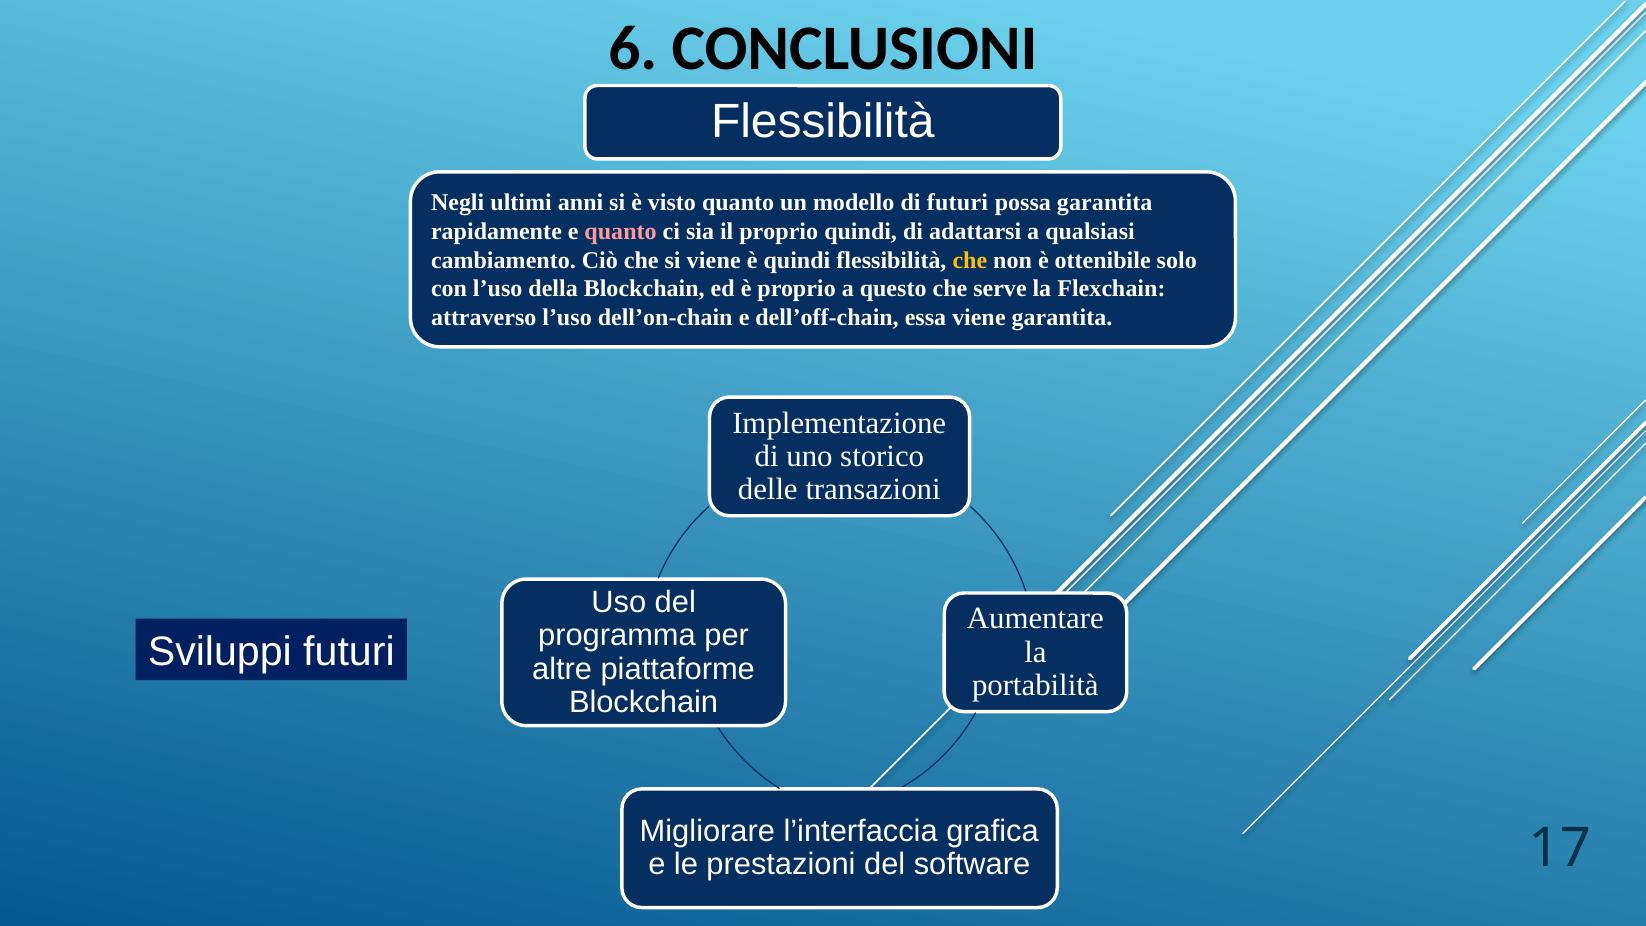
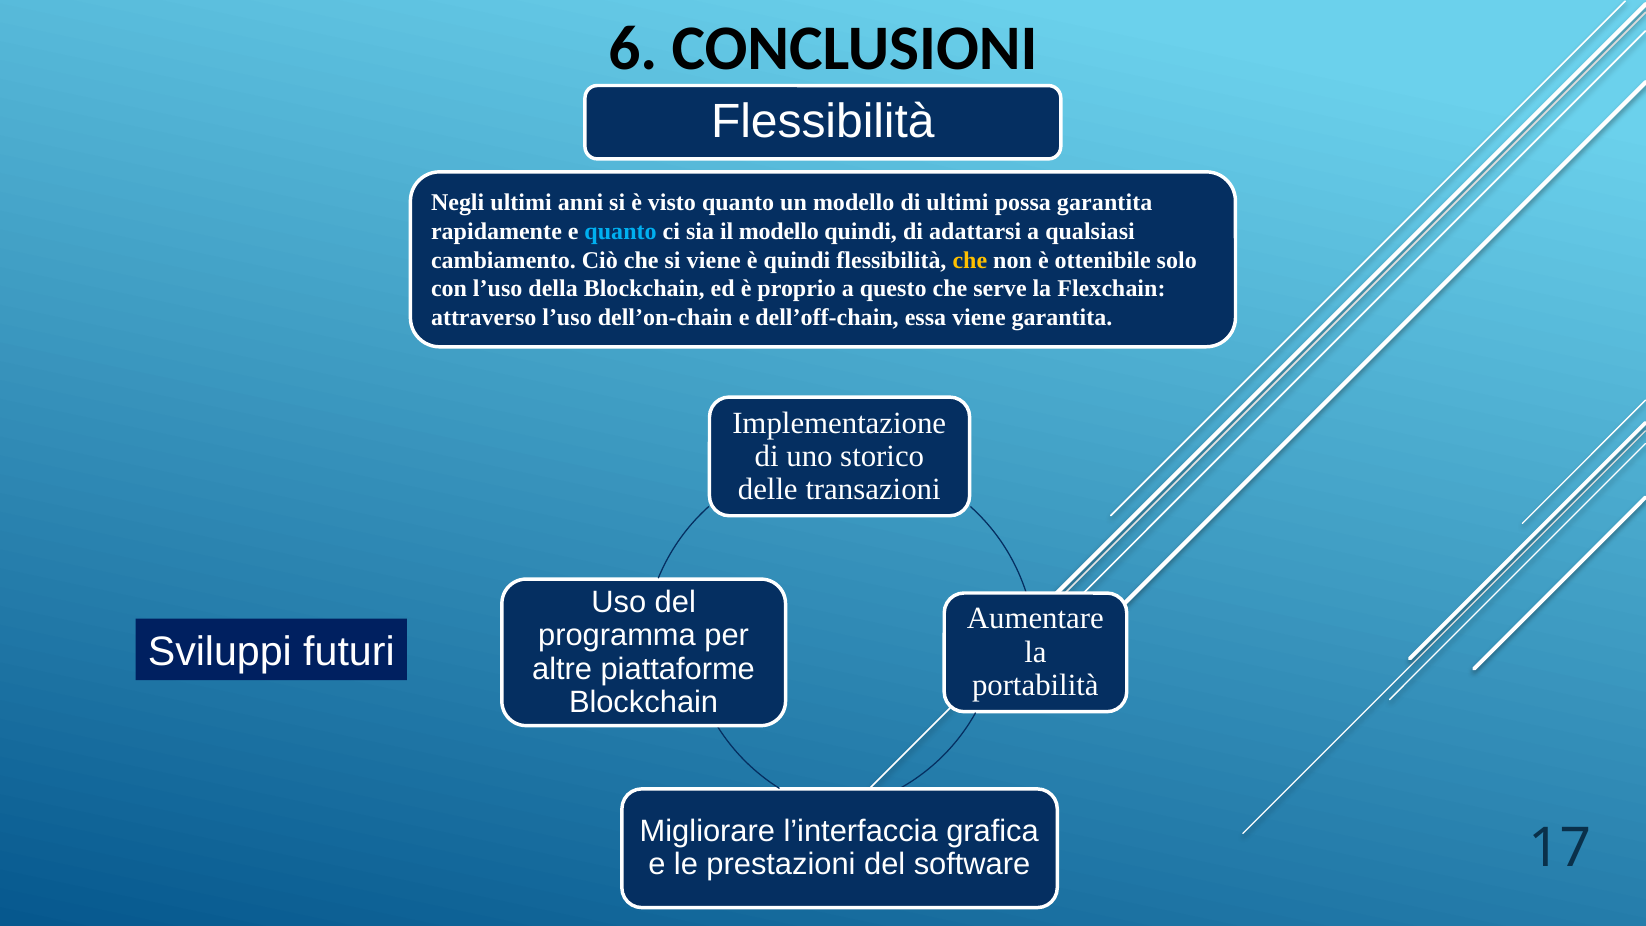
di futuri: futuri -> ultimi
quanto at (621, 231) colour: pink -> light blue
il proprio: proprio -> modello
